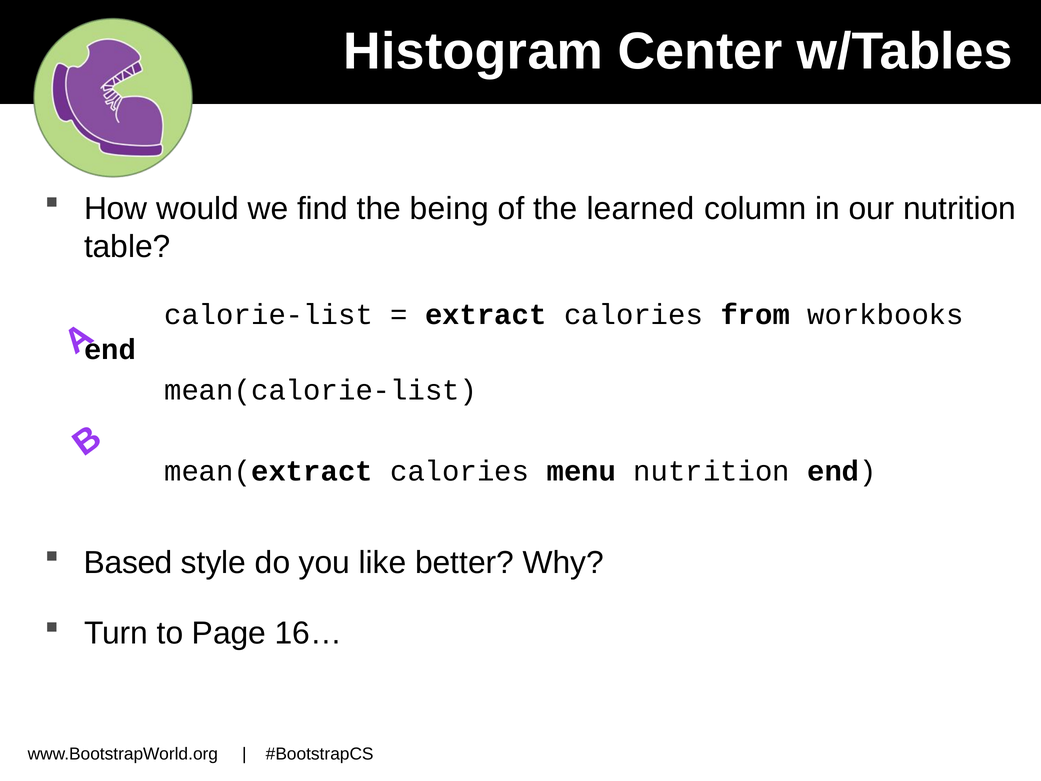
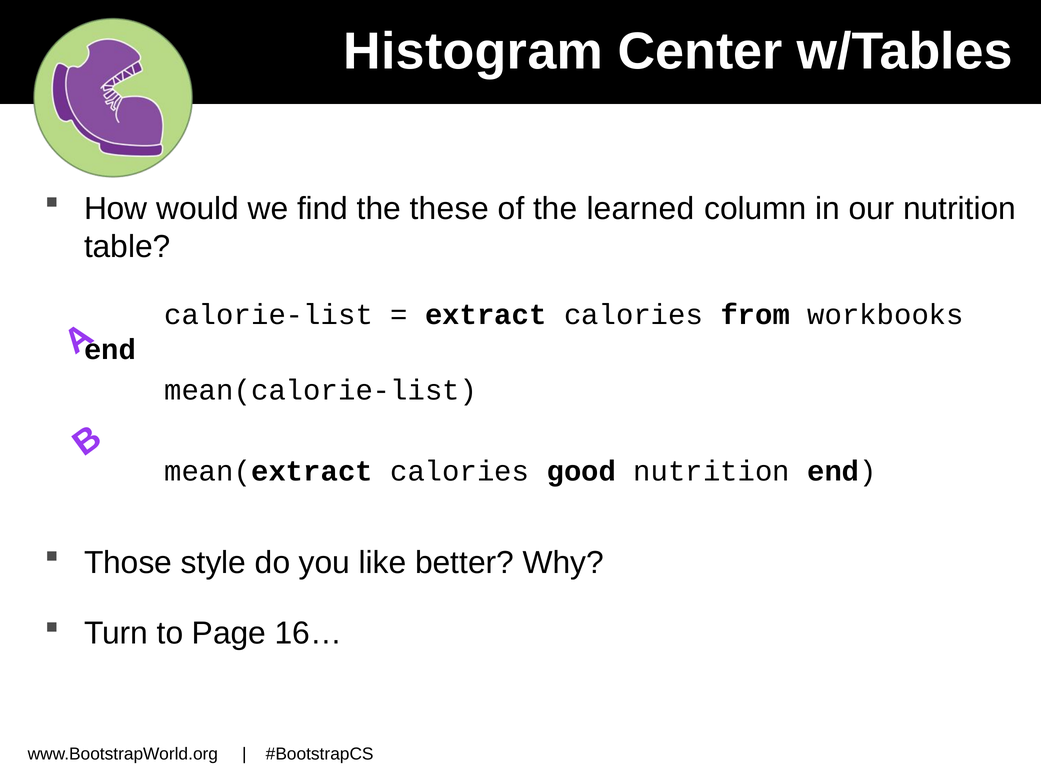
being: being -> these
menu: menu -> good
Based: Based -> Those
